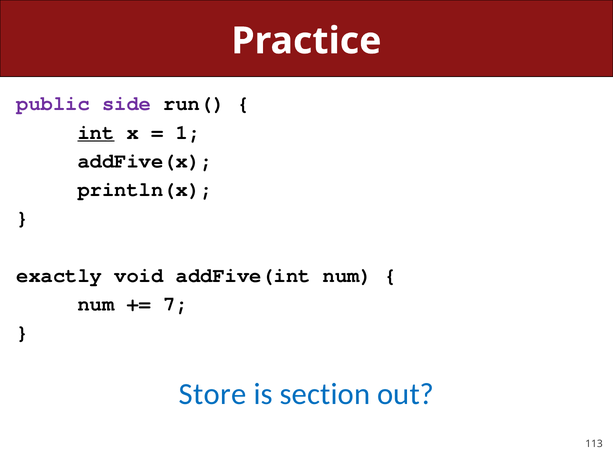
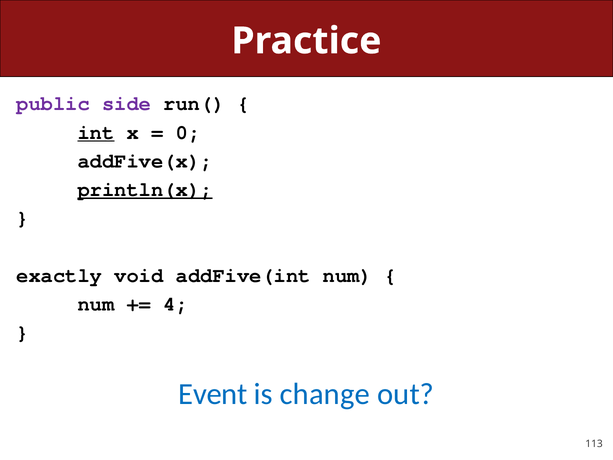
1: 1 -> 0
println(x underline: none -> present
7: 7 -> 4
Store: Store -> Event
section: section -> change
